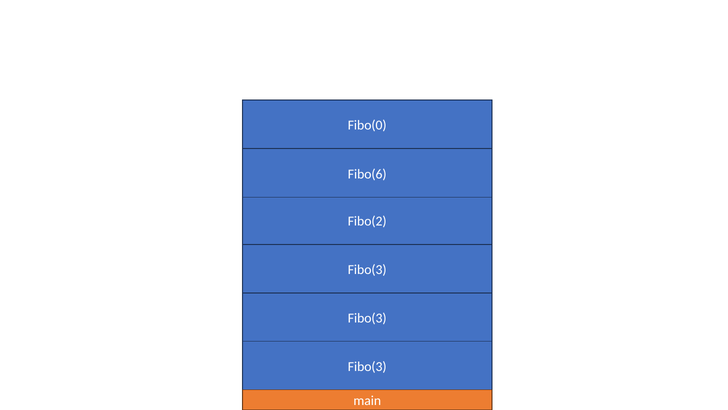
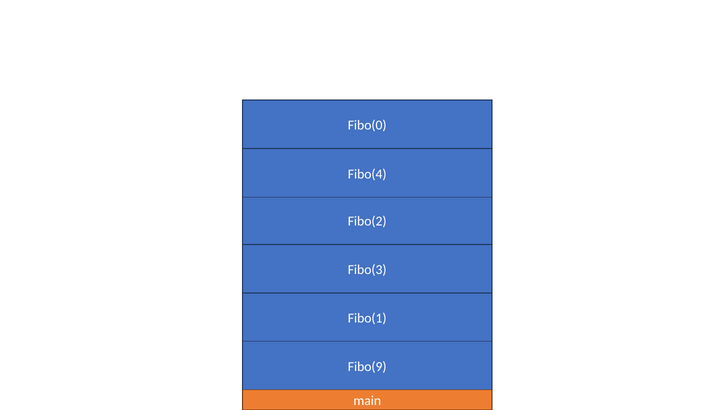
Fibo(6: Fibo(6 -> Fibo(4
Fibo(3 at (367, 318): Fibo(3 -> Fibo(1
Fibo(3 at (367, 366): Fibo(3 -> Fibo(9
